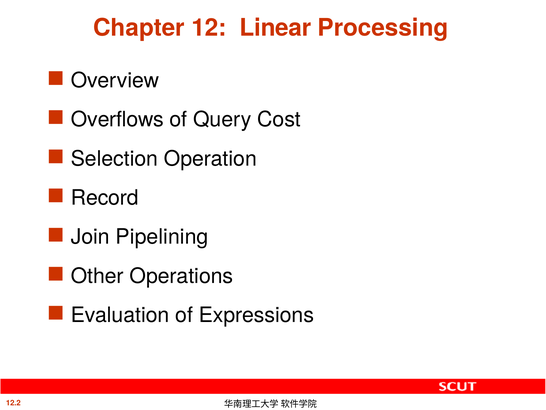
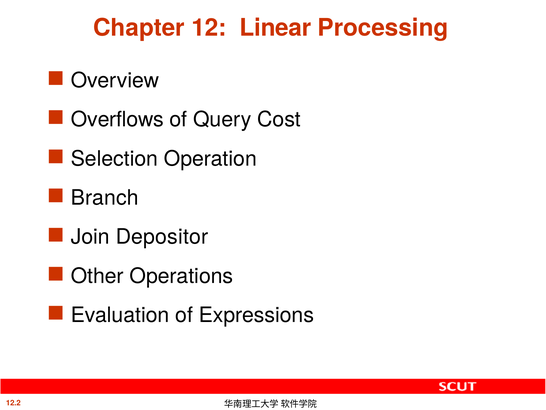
Record: Record -> Branch
Pipelining: Pipelining -> Depositor
